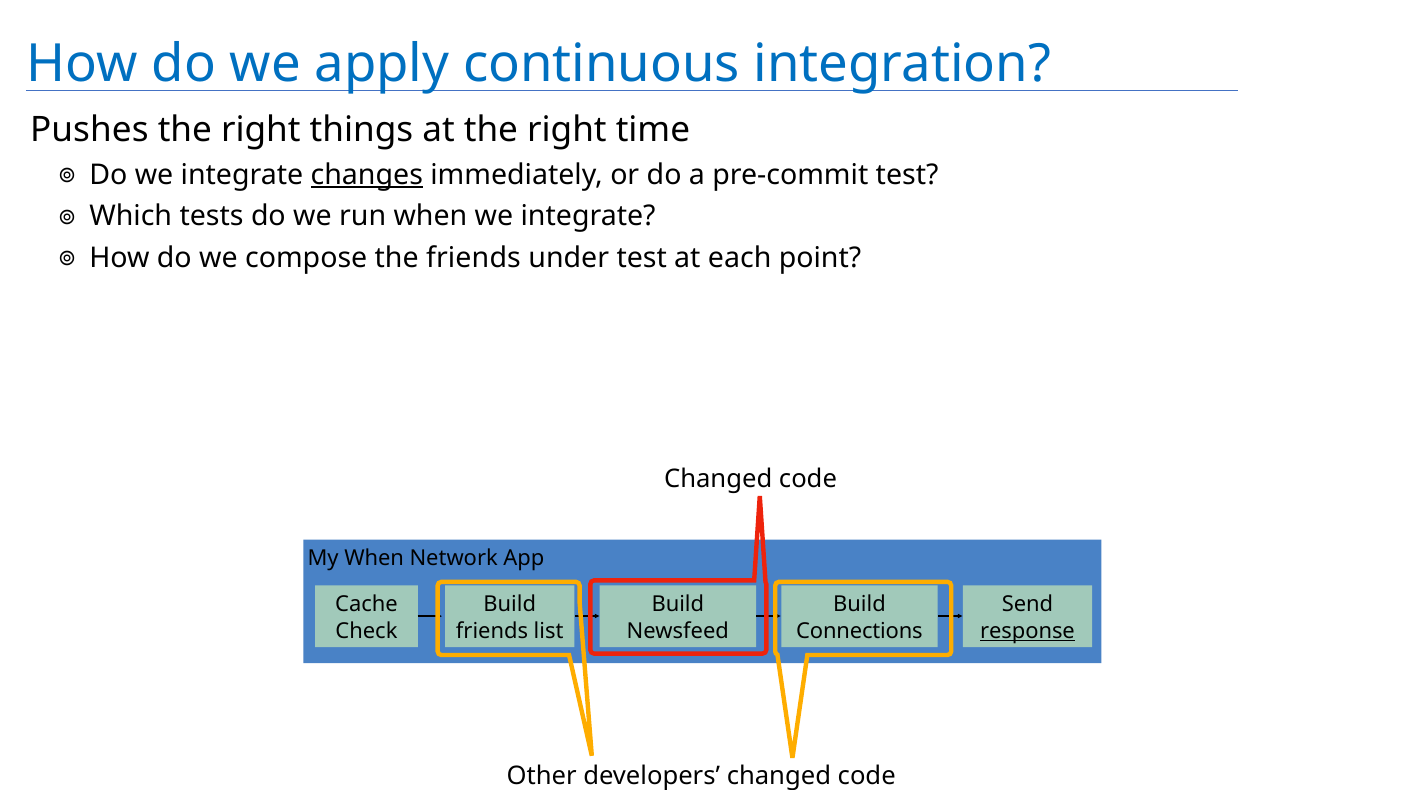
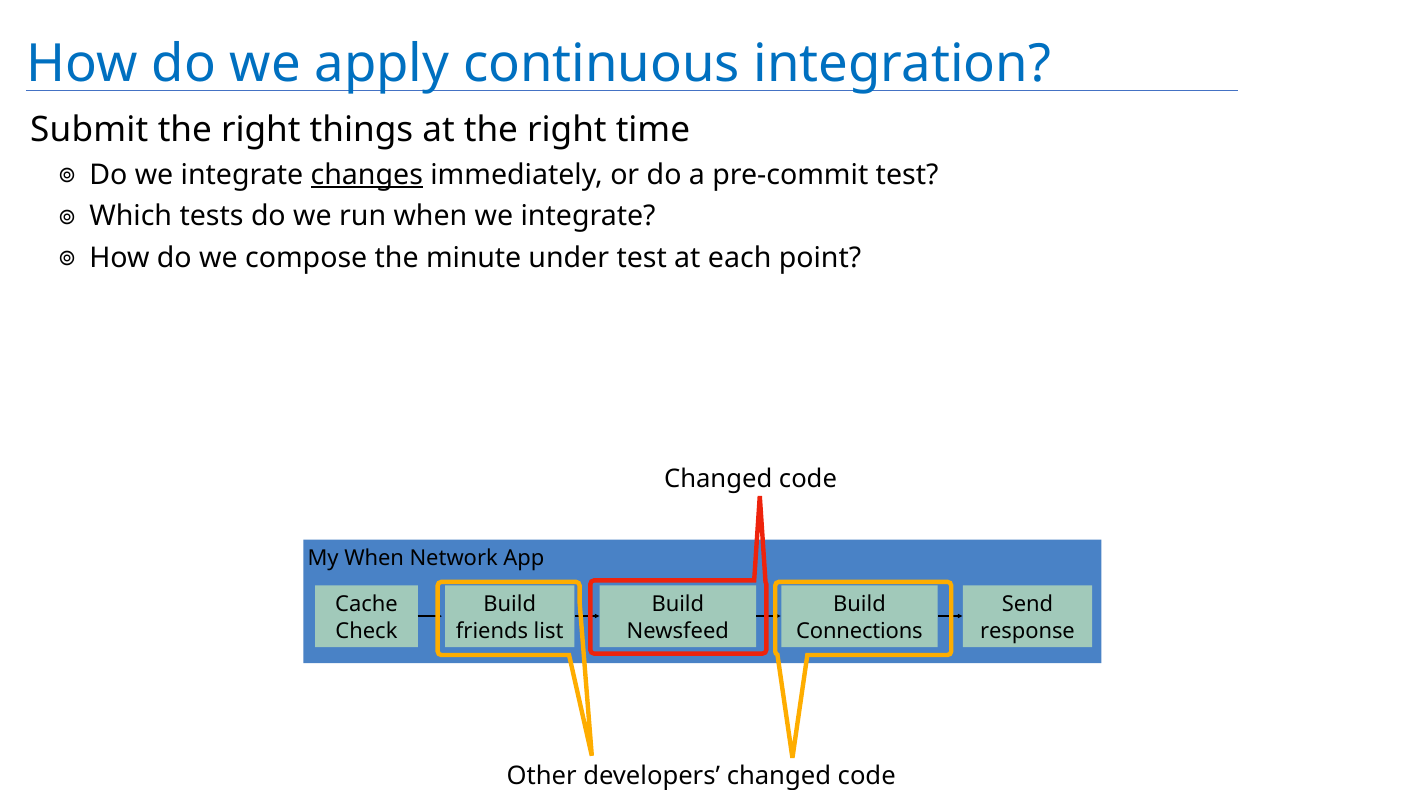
Pushes: Pushes -> Submit
the friends: friends -> minute
response underline: present -> none
